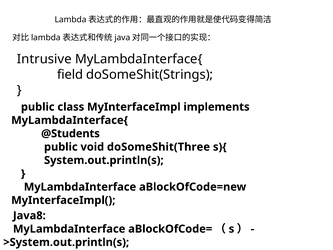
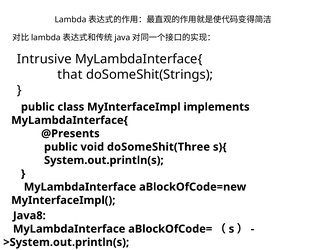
field: field -> that
@Students: @Students -> @Presents
